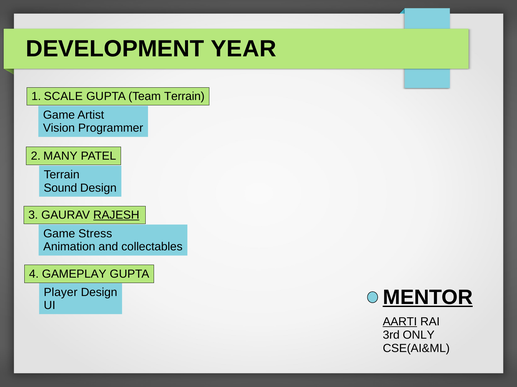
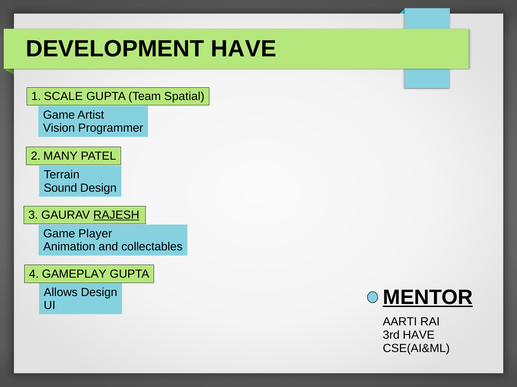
DEVELOPMENT YEAR: YEAR -> HAVE
Team Terrain: Terrain -> Spatial
Stress: Stress -> Player
Player: Player -> Allows
AARTI underline: present -> none
3rd ONLY: ONLY -> HAVE
